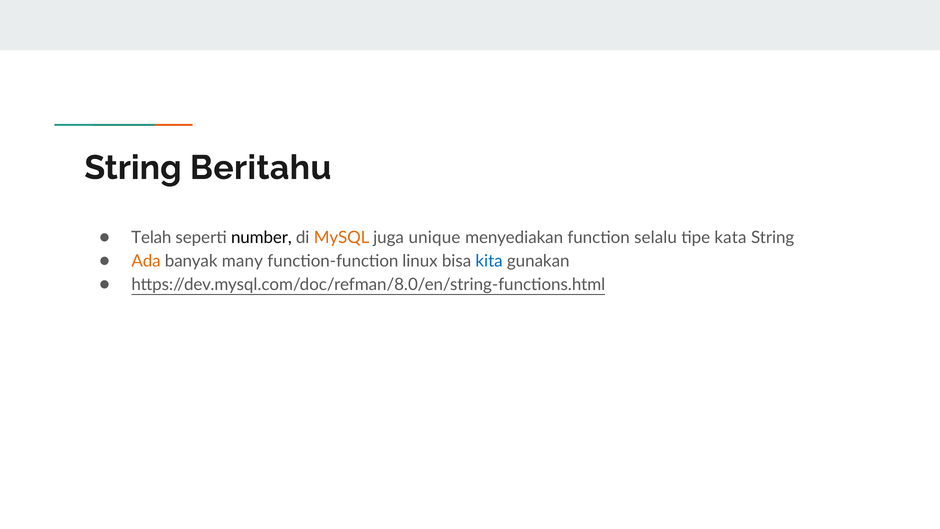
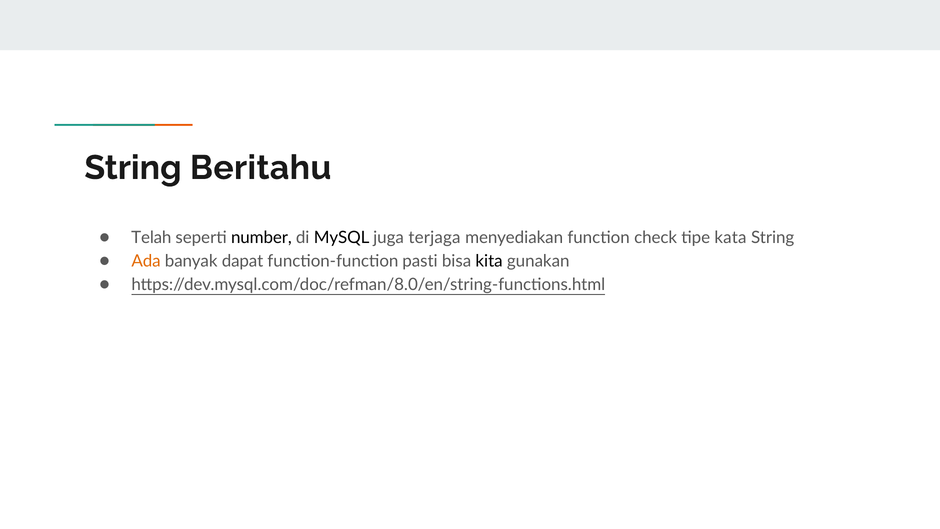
MySQL colour: orange -> black
unique: unique -> terjaga
selalu: selalu -> check
many: many -> dapat
linux: linux -> pasti
kita colour: blue -> black
